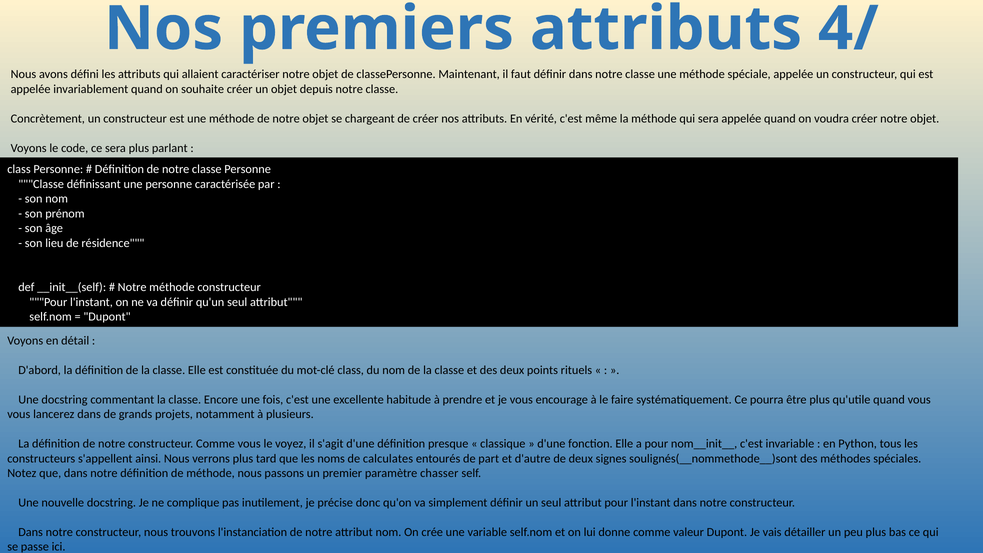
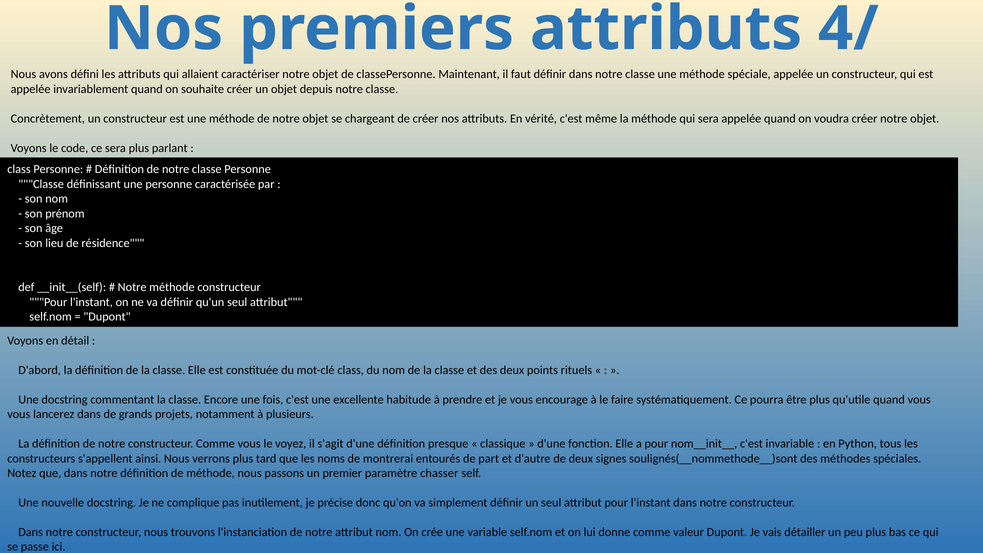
calculates: calculates -> montrerai
